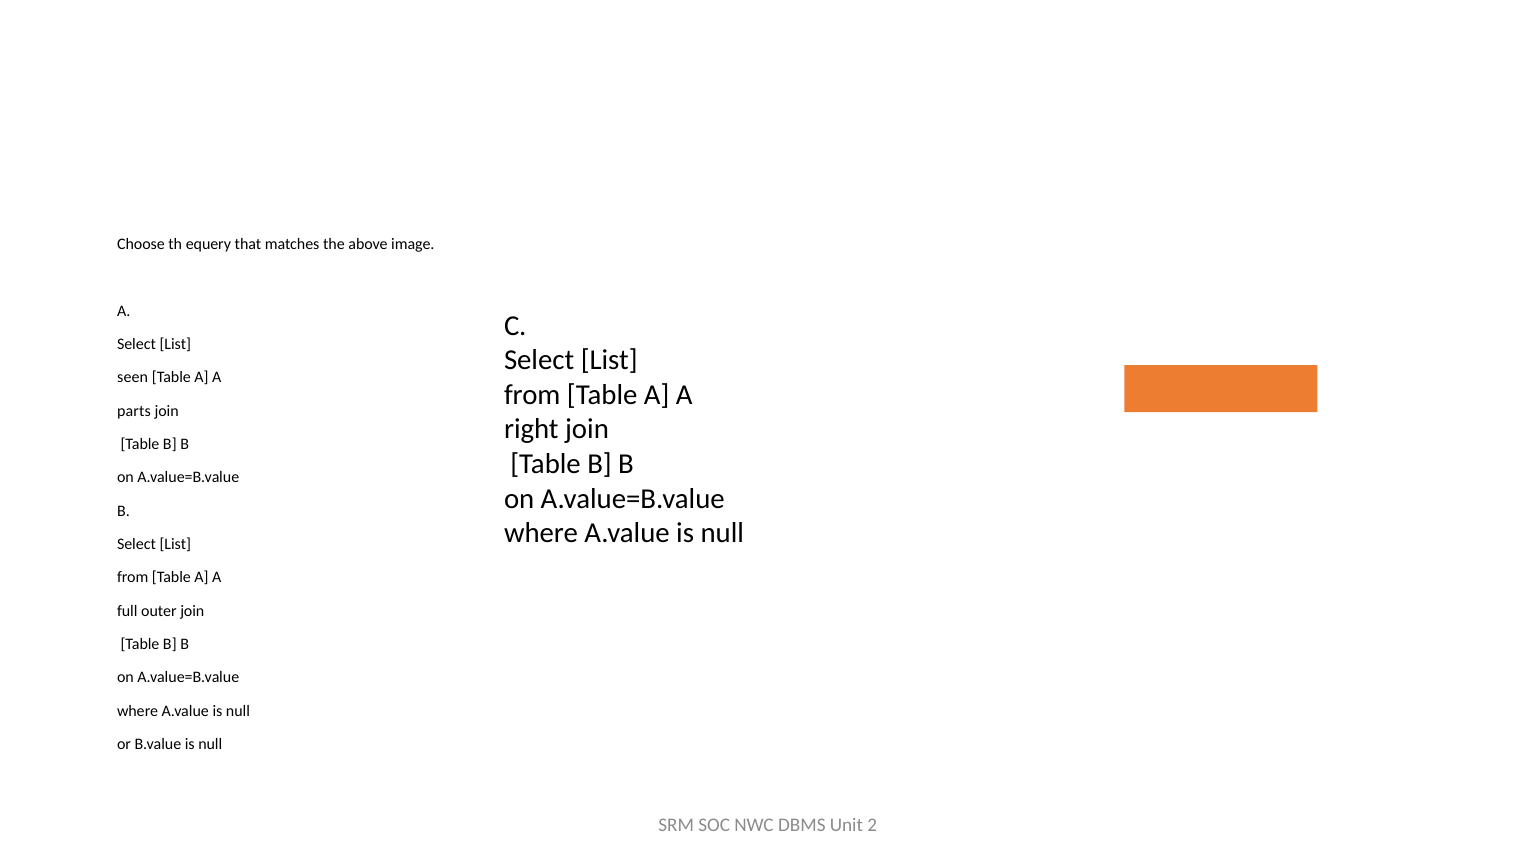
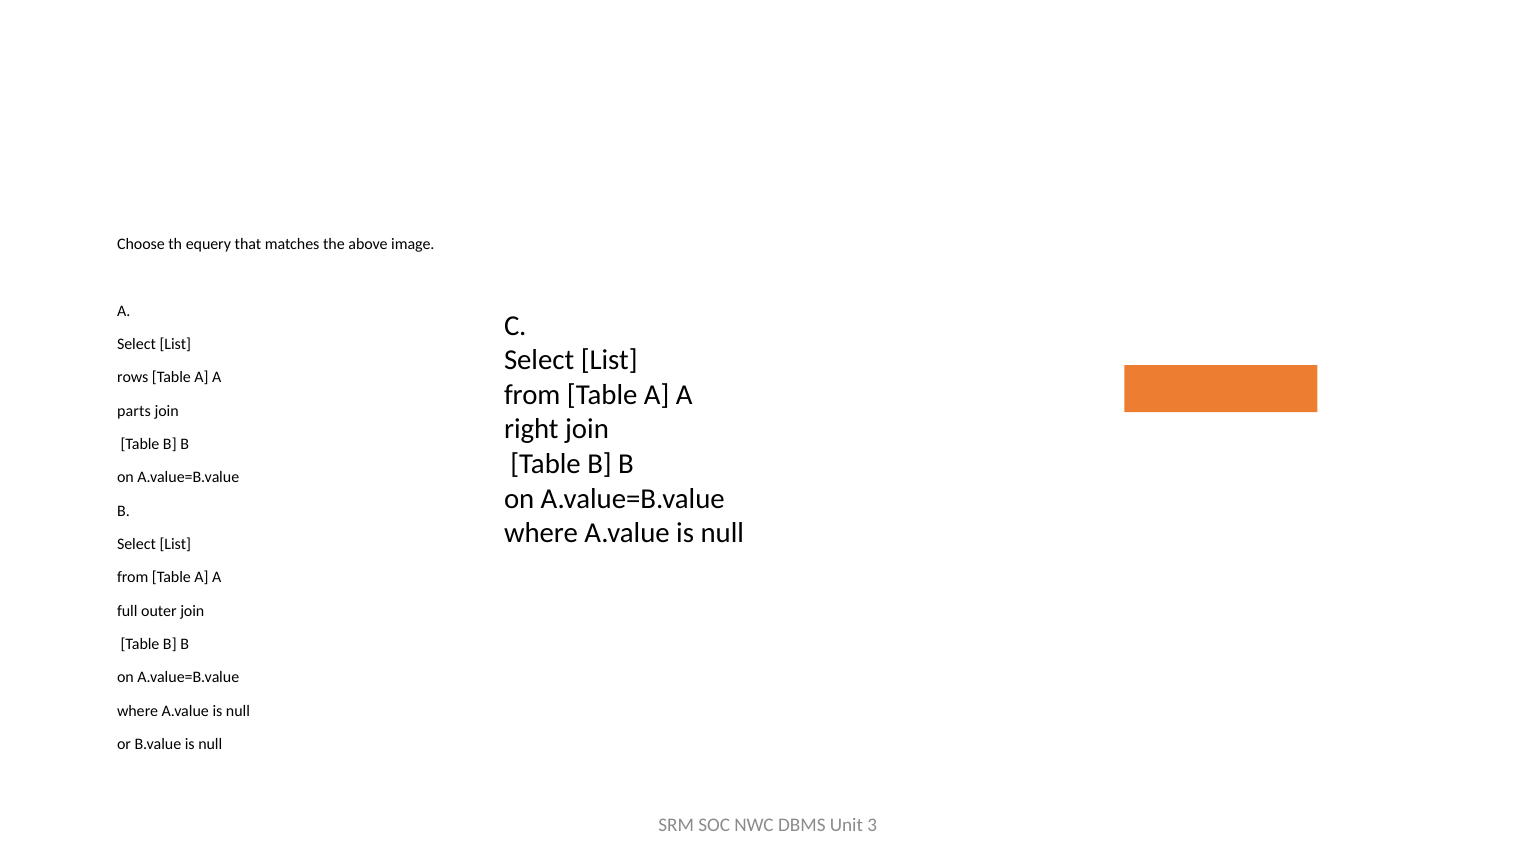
seen: seen -> rows
2: 2 -> 3
